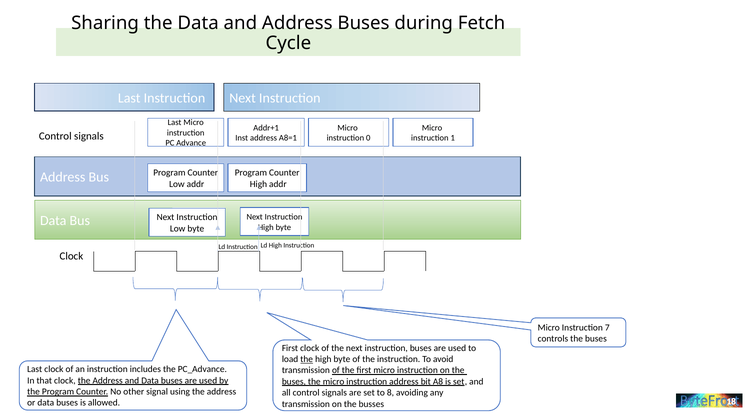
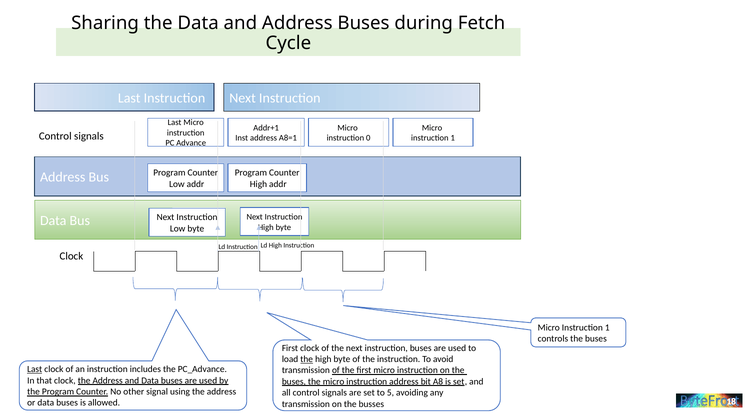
7 at (607, 328): 7 -> 1
Last at (35, 369) underline: none -> present
8: 8 -> 5
